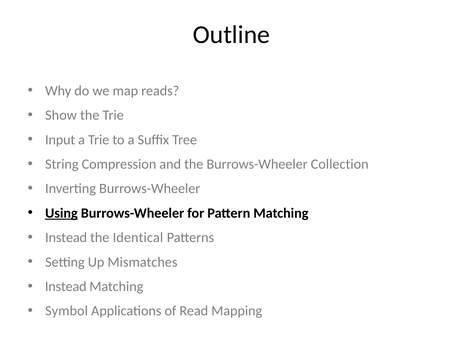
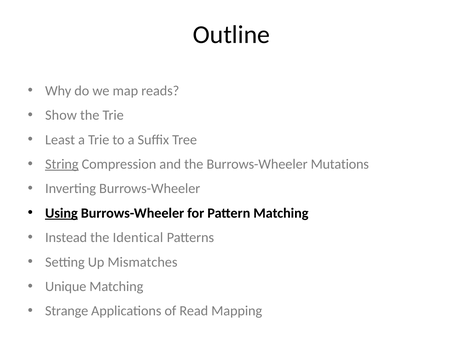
Input: Input -> Least
String underline: none -> present
Collection: Collection -> Mutations
Instead at (66, 287): Instead -> Unique
Symbol: Symbol -> Strange
